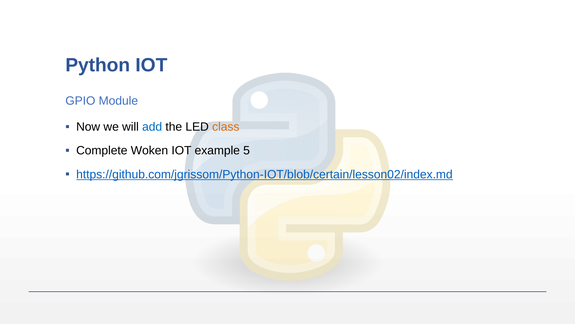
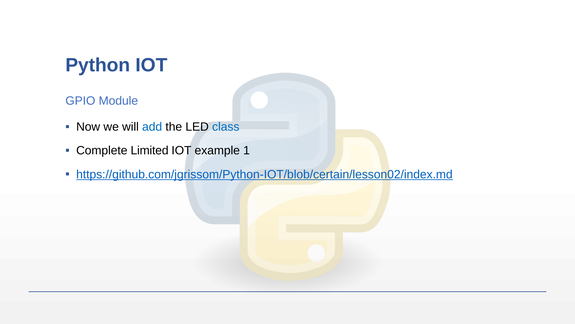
class colour: orange -> blue
Woken: Woken -> Limited
5: 5 -> 1
